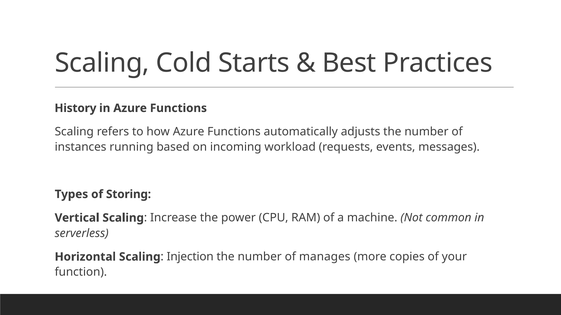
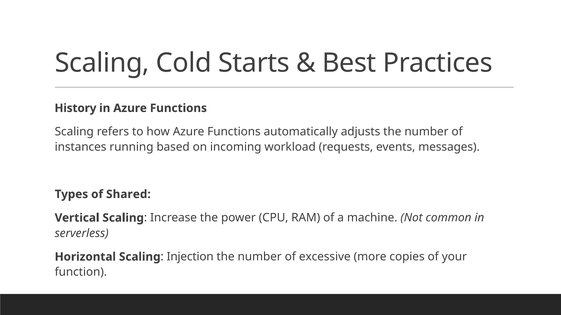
Storing: Storing -> Shared
manages: manages -> excessive
